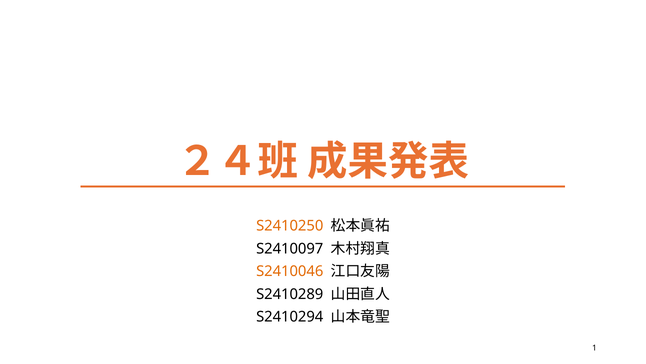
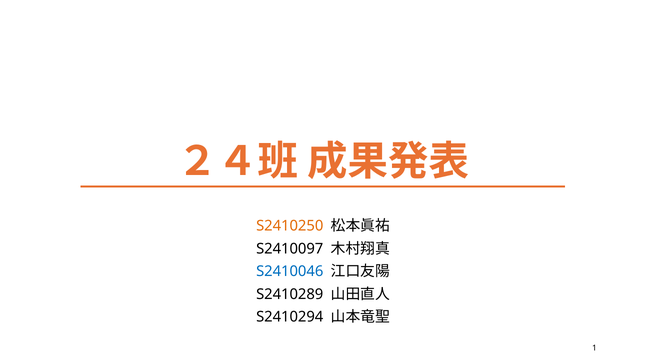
S2410046 colour: orange -> blue
